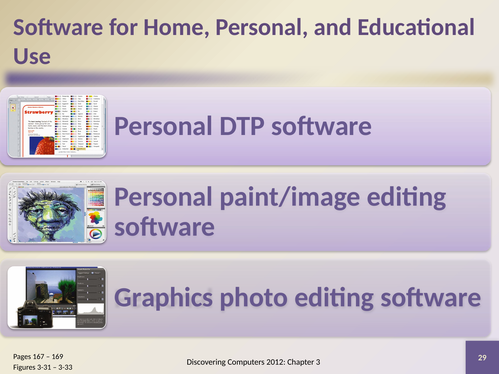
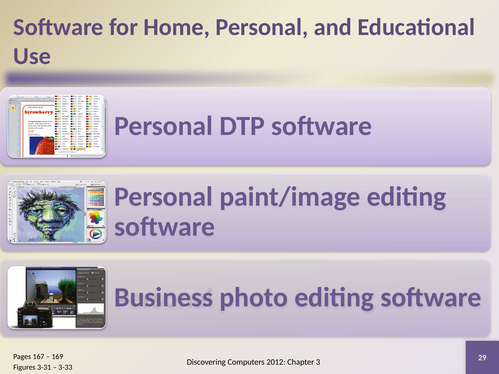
Graphics: Graphics -> Business
